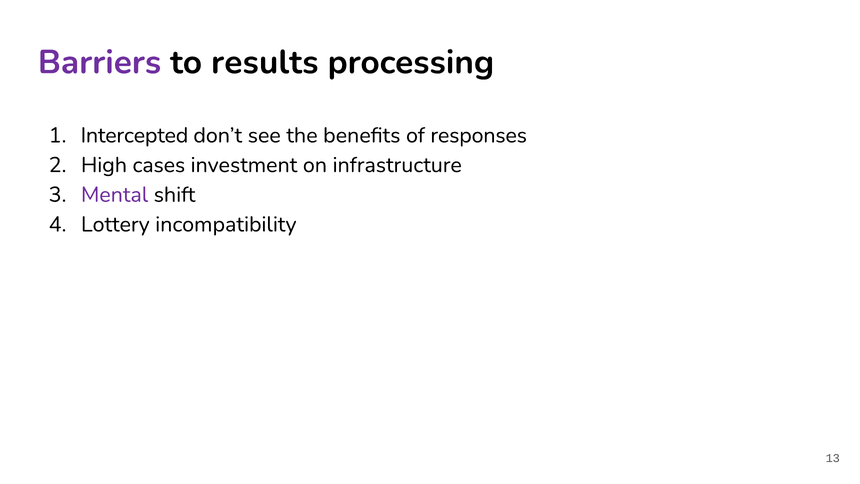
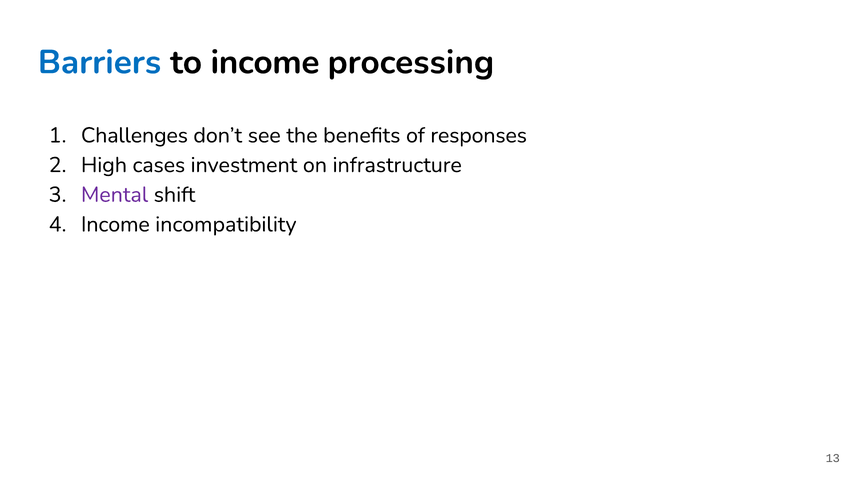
Barriers colour: purple -> blue
to results: results -> income
Intercepted: Intercepted -> Challenges
Lottery at (115, 224): Lottery -> Income
